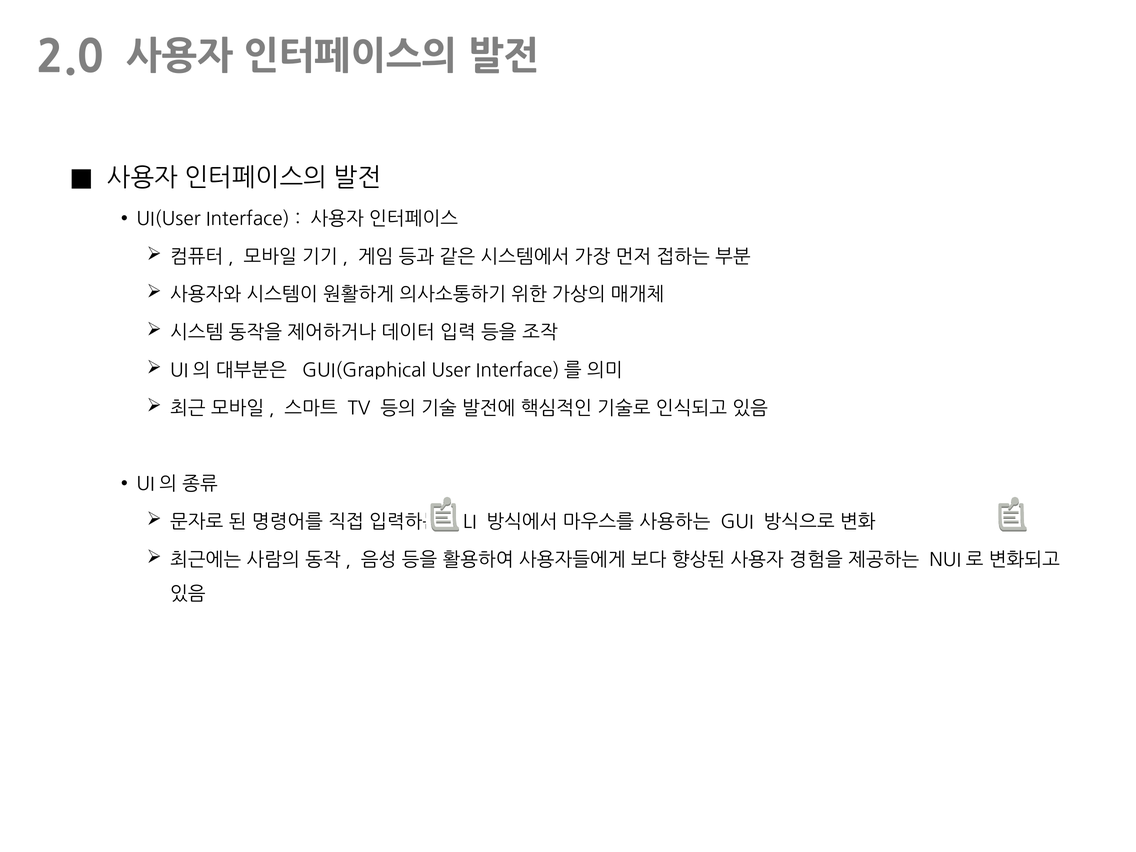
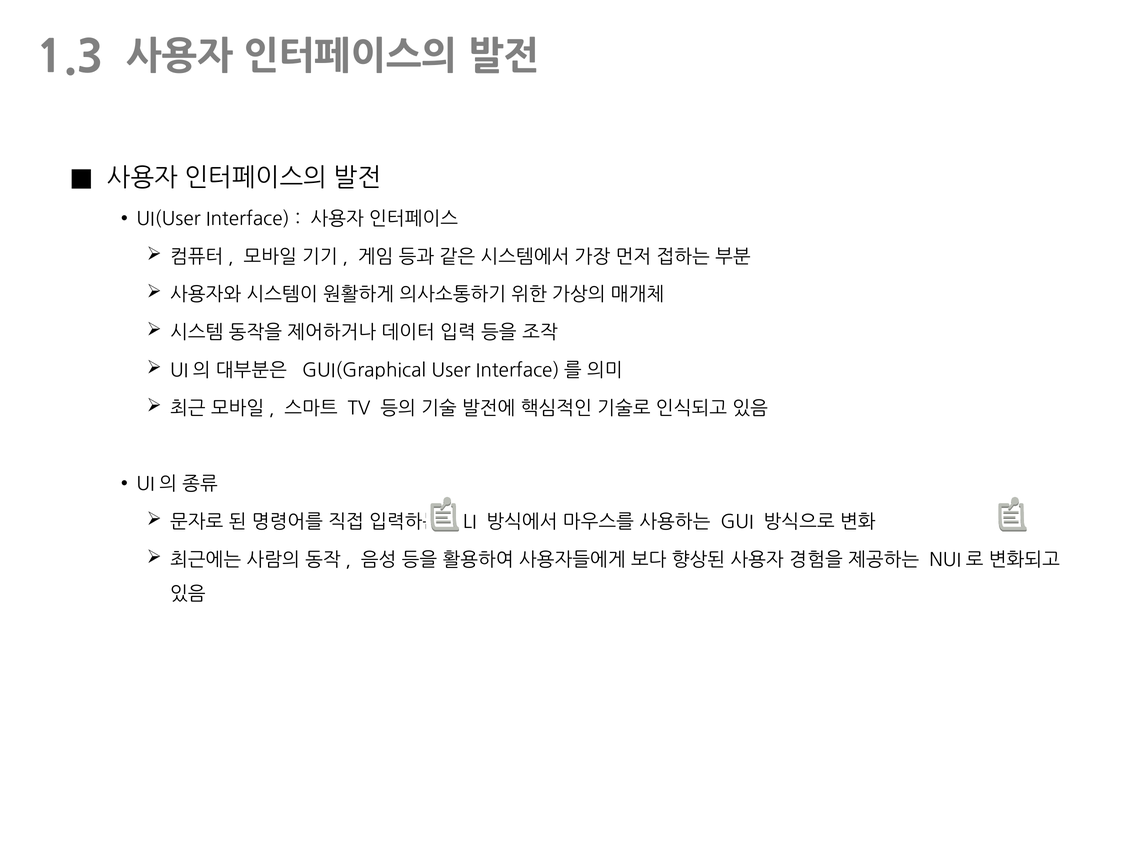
2.0: 2.0 -> 1.3
